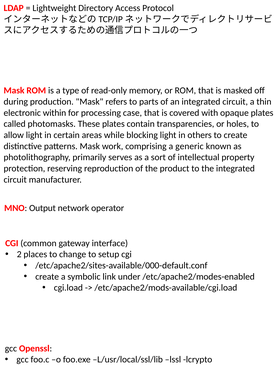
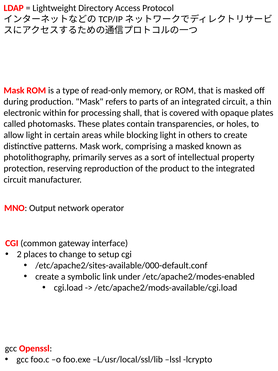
case: case -> shall
a generic: generic -> masked
